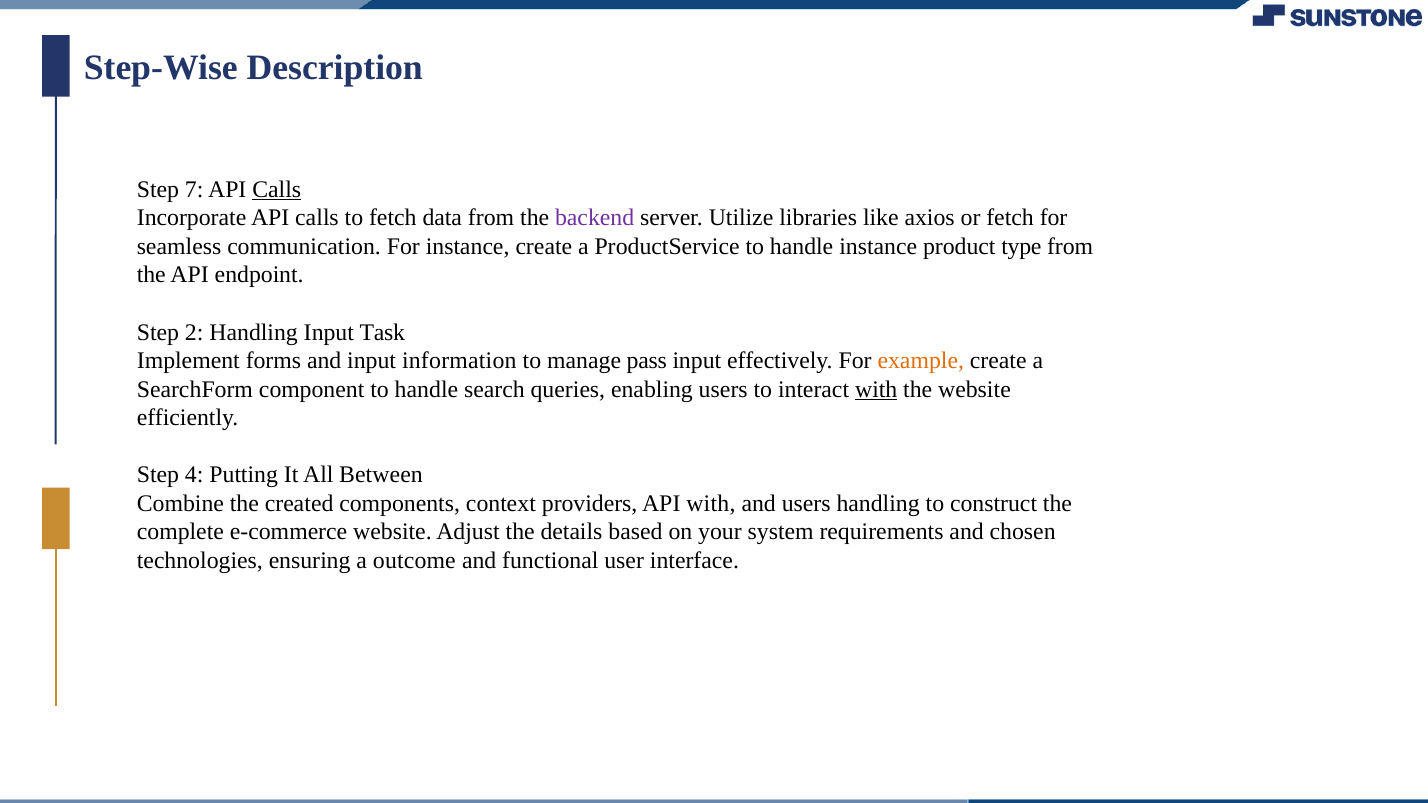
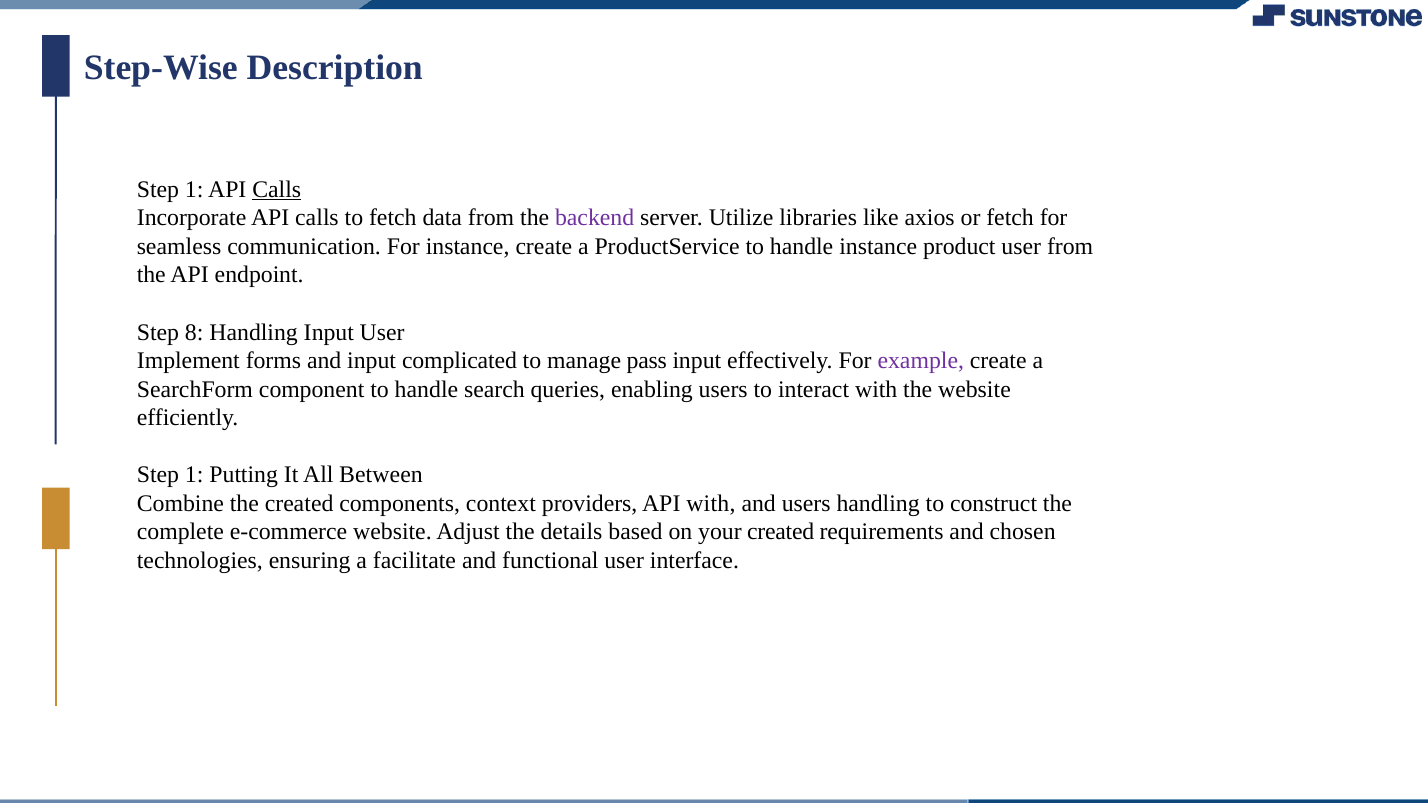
7 at (194, 190): 7 -> 1
product type: type -> user
2: 2 -> 8
Input Task: Task -> User
information: information -> complicated
example colour: orange -> purple
with at (876, 389) underline: present -> none
4 at (194, 475): 4 -> 1
your system: system -> created
outcome: outcome -> facilitate
